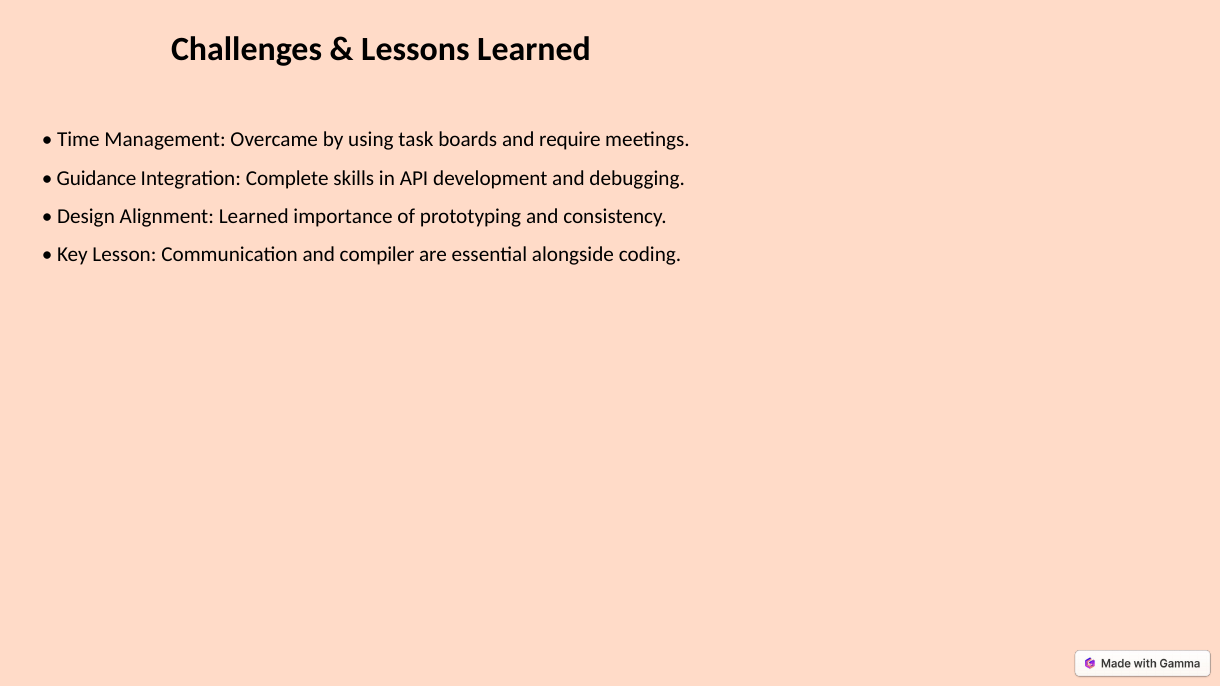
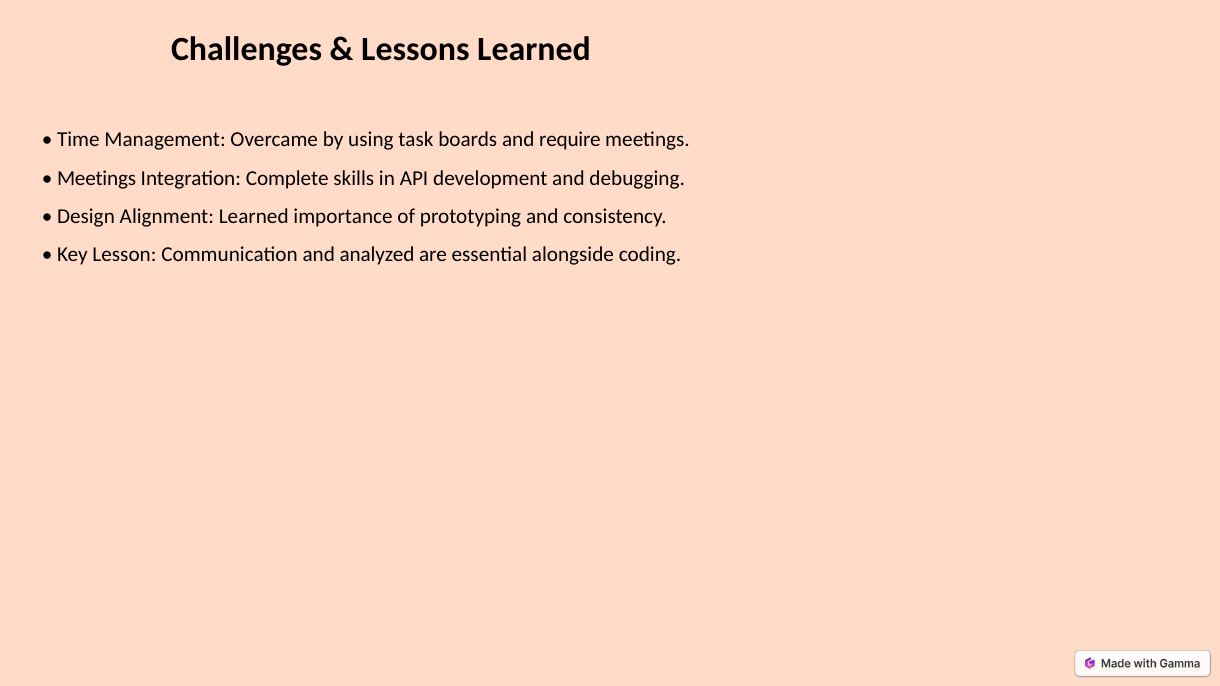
Guidance at (97, 178): Guidance -> Meetings
compiler: compiler -> analyzed
